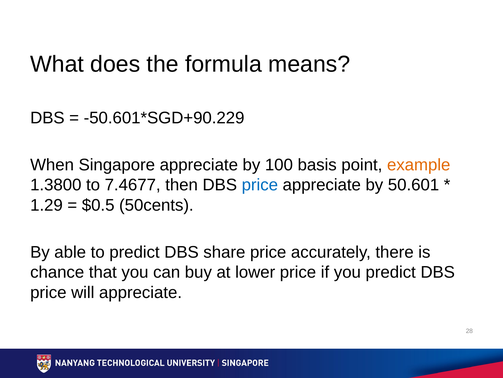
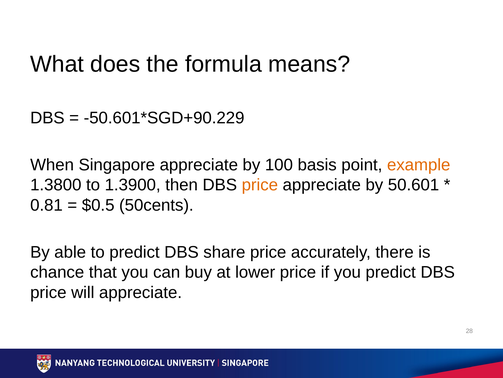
7.4677: 7.4677 -> 1.3900
price at (260, 185) colour: blue -> orange
1.29: 1.29 -> 0.81
